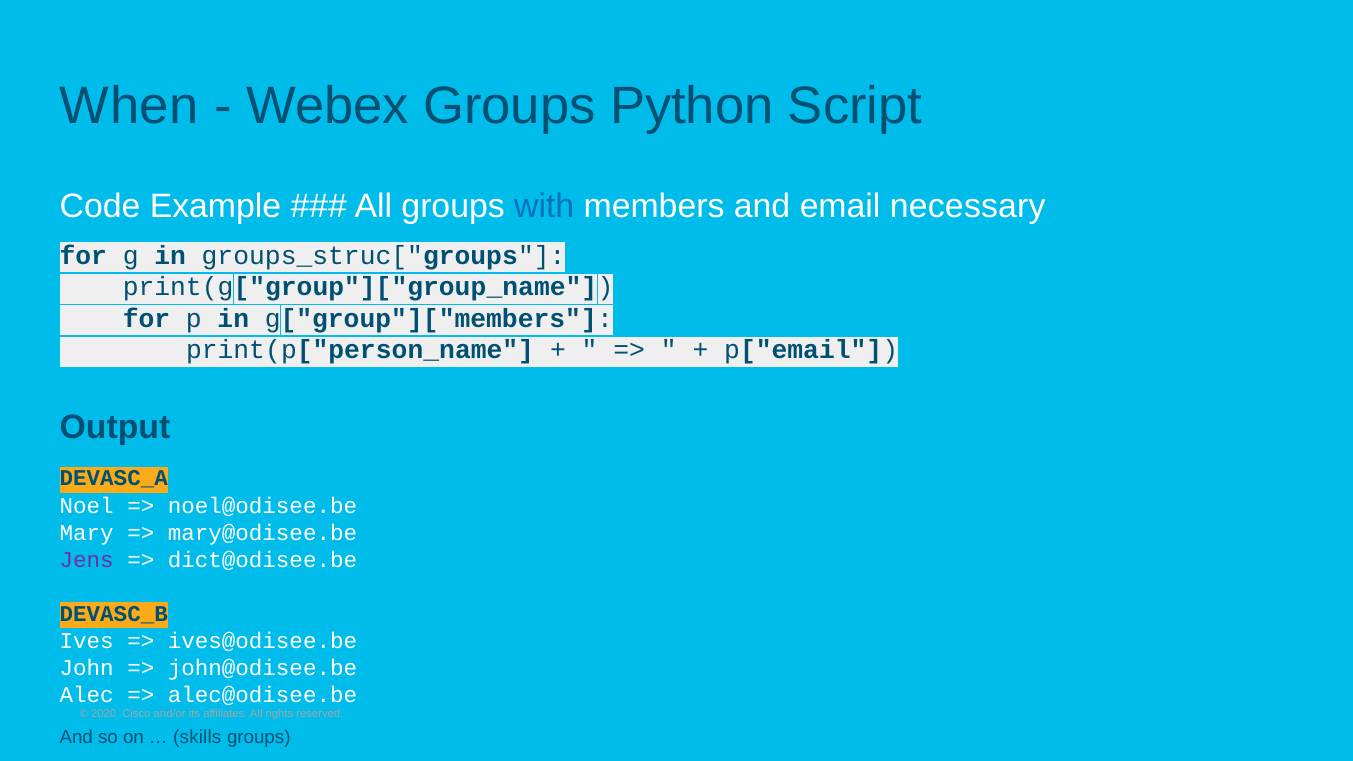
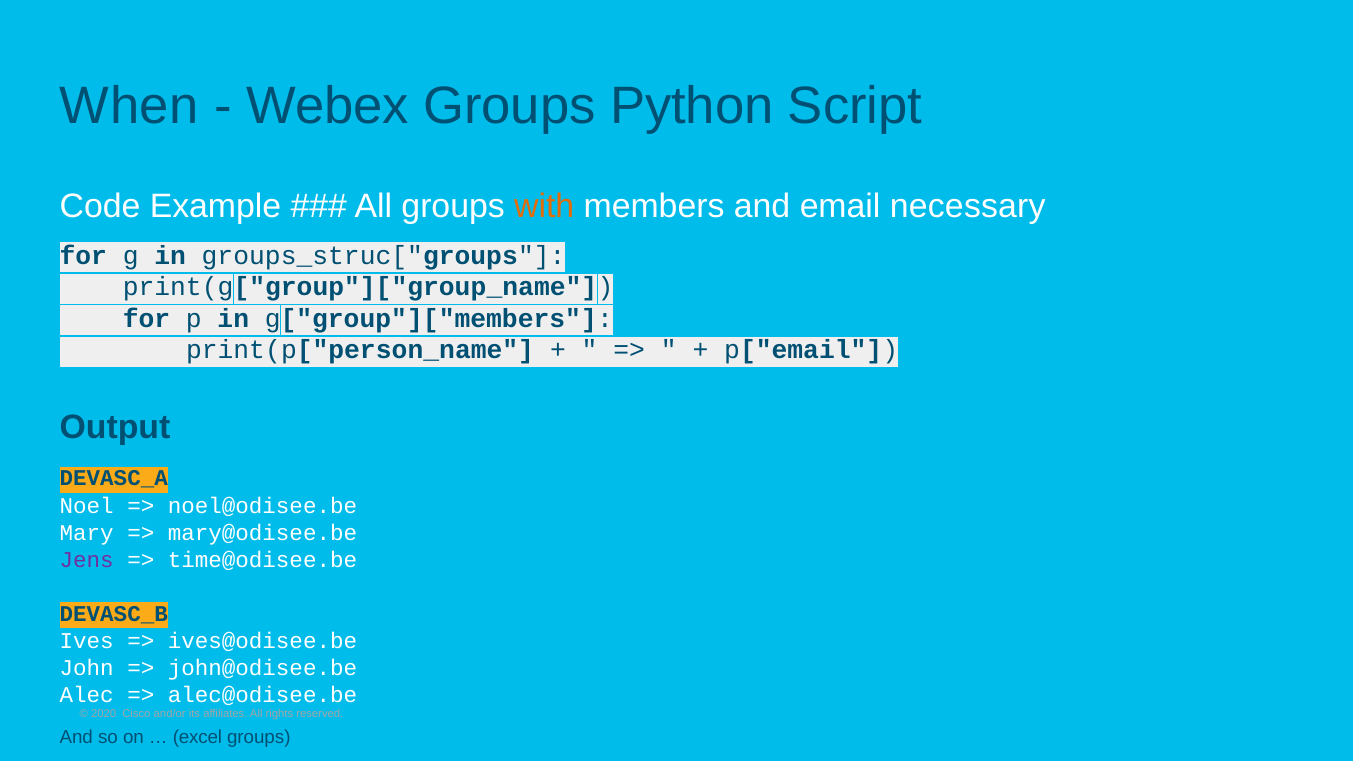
with colour: blue -> orange
dict@odisee.be: dict@odisee.be -> time@odisee.be
skills: skills -> excel
